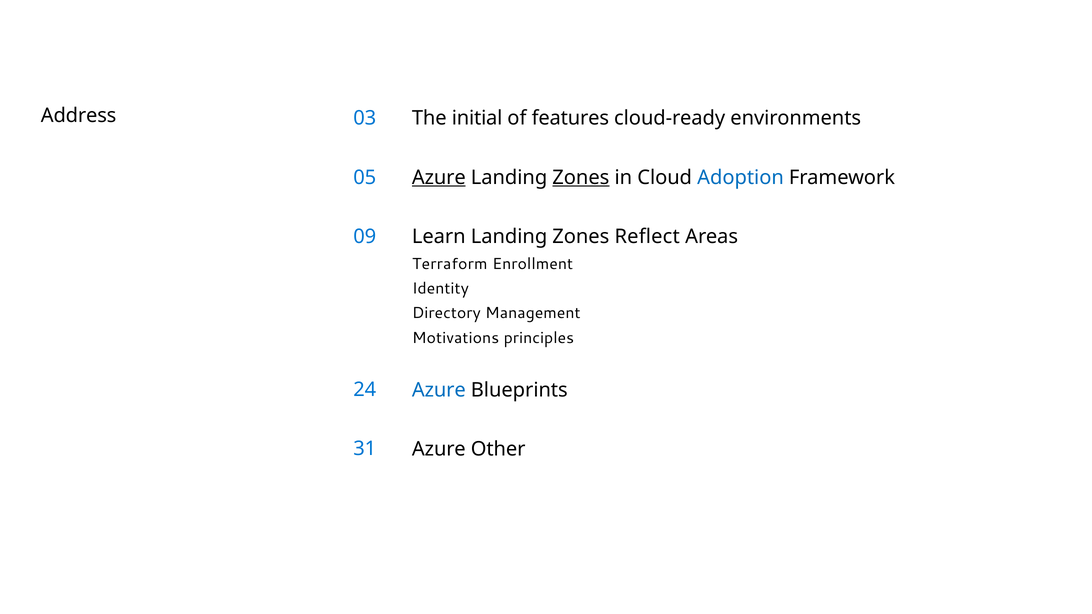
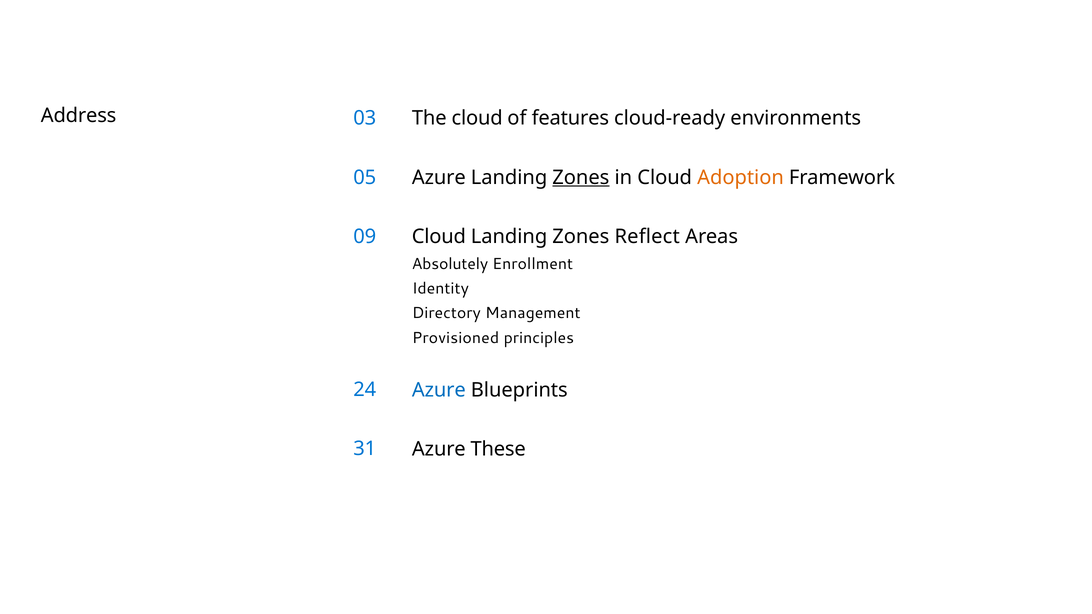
The initial: initial -> cloud
Azure at (439, 178) underline: present -> none
Adoption colour: blue -> orange
Learn at (439, 237): Learn -> Cloud
Terraform: Terraform -> Absolutely
Motivations: Motivations -> Provisioned
Other: Other -> These
